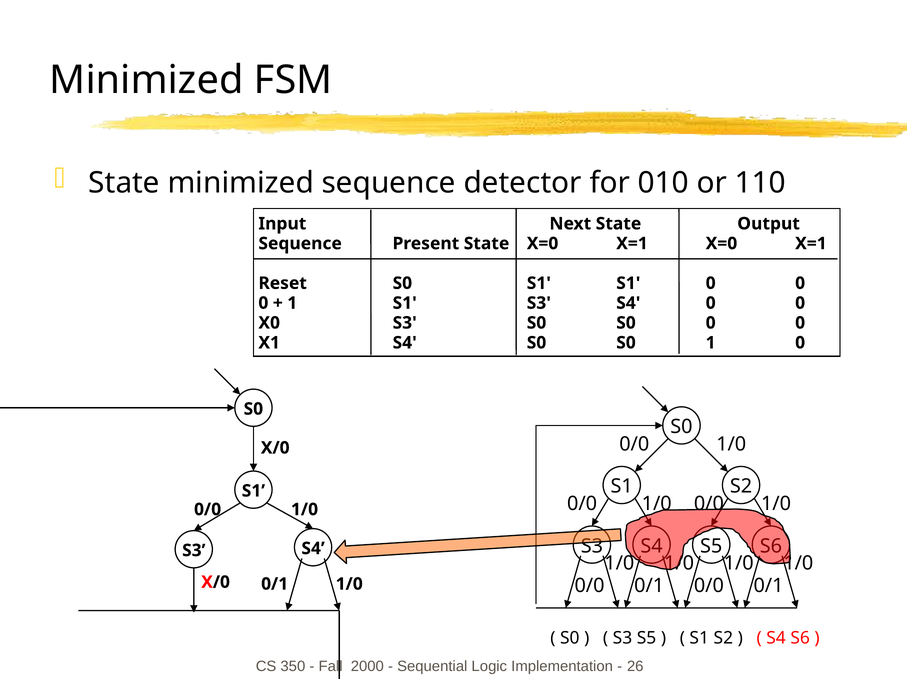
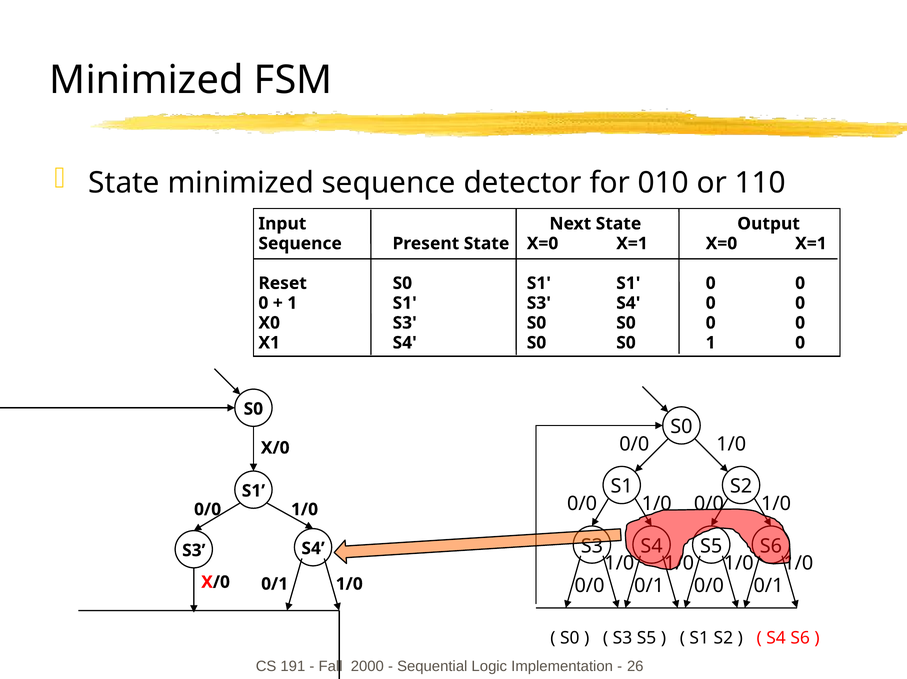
350: 350 -> 191
